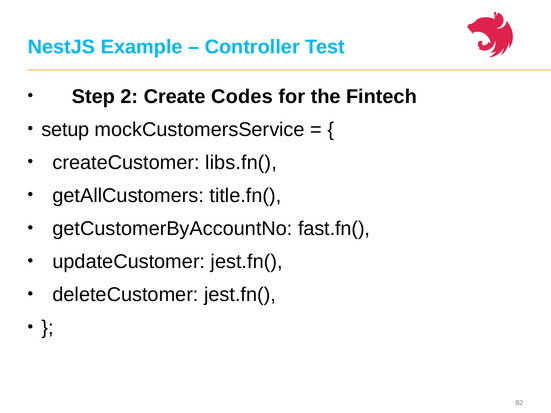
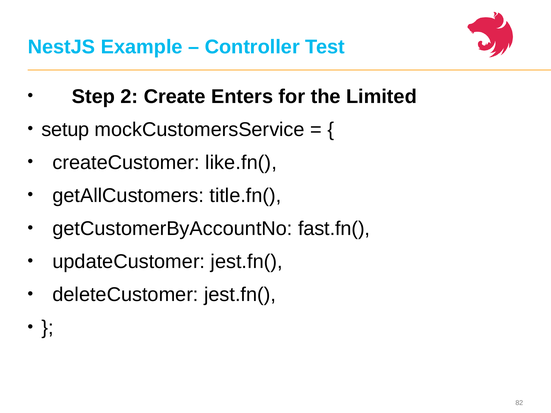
Codes: Codes -> Enters
Fintech: Fintech -> Limited
libs.fn(: libs.fn( -> like.fn(
